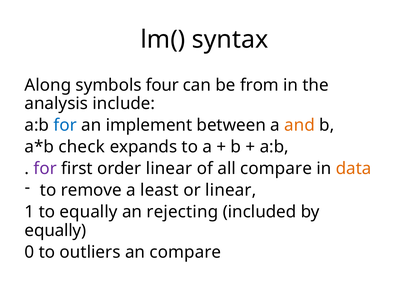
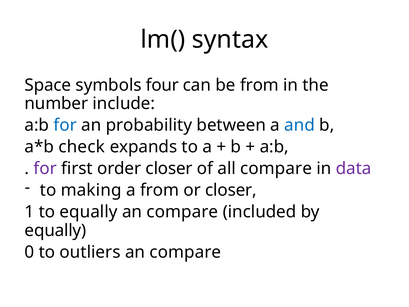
Along: Along -> Space
analysis: analysis -> number
implement: implement -> probability
and colour: orange -> blue
order linear: linear -> closer
data colour: orange -> purple
remove: remove -> making
a least: least -> from
or linear: linear -> closer
rejecting at (182, 212): rejecting -> compare
